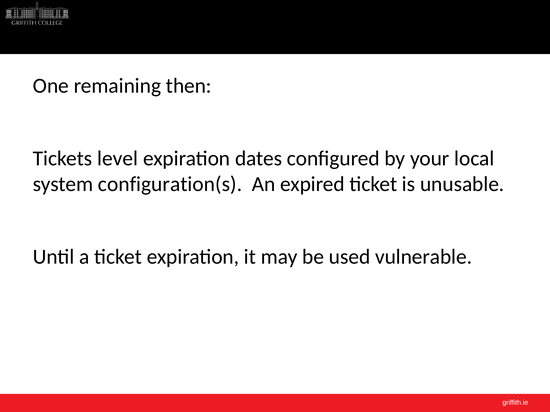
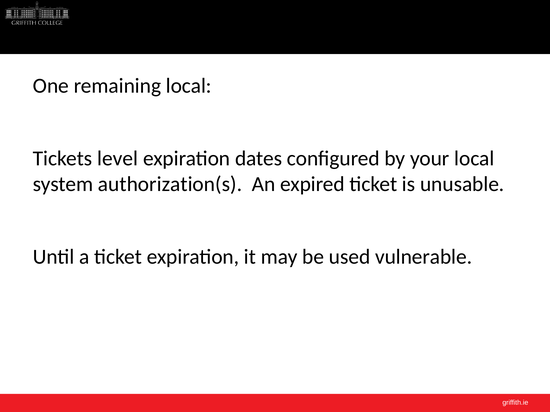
remaining then: then -> local
configuration(s: configuration(s -> authorization(s
